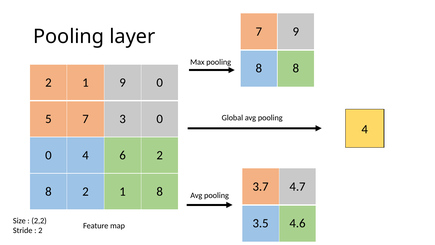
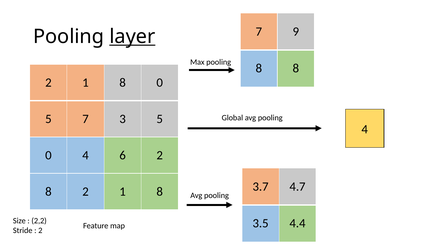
layer underline: none -> present
9 at (123, 83): 9 -> 8
3 0: 0 -> 5
4.6: 4.6 -> 4.4
